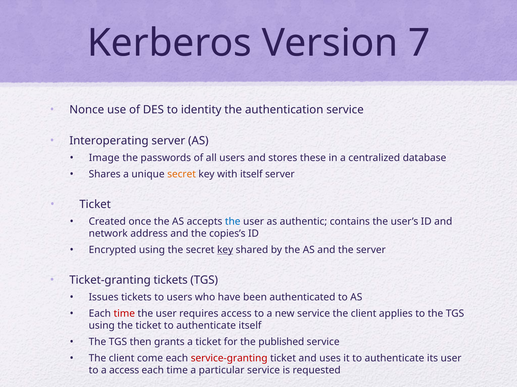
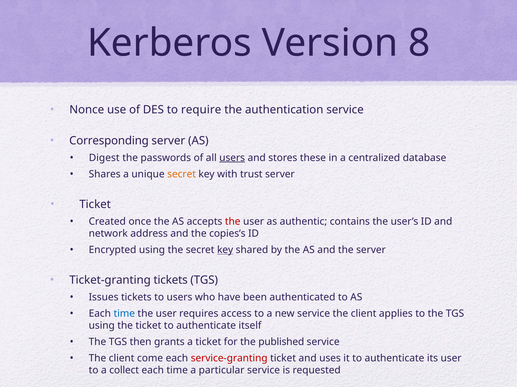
7: 7 -> 8
identity: identity -> require
Interoperating: Interoperating -> Corresponding
Image: Image -> Digest
users at (232, 158) underline: none -> present
with itself: itself -> trust
the at (233, 222) colour: blue -> red
time at (124, 314) colour: red -> blue
a access: access -> collect
